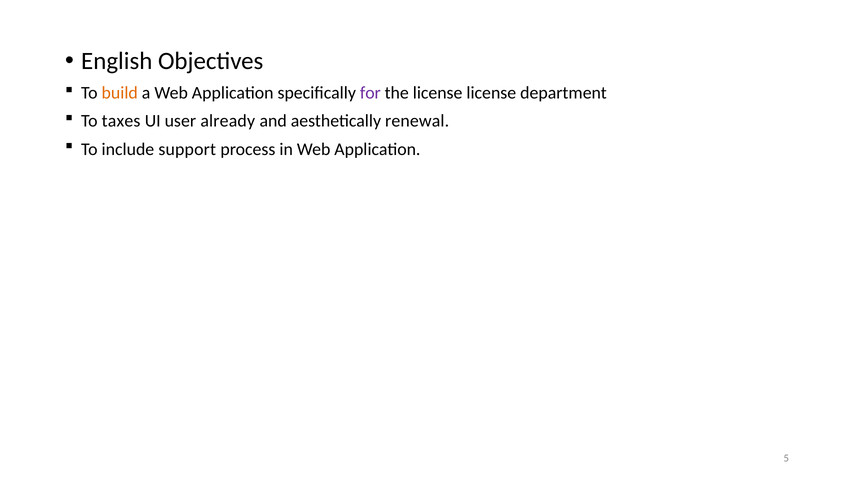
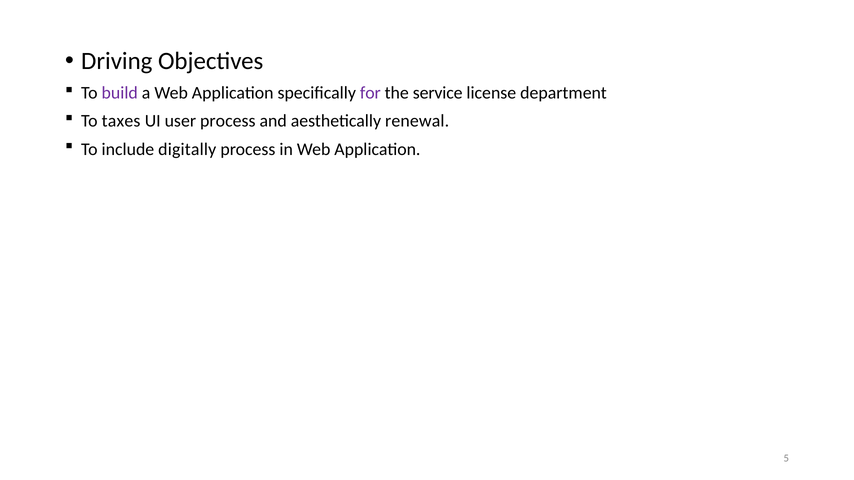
English: English -> Driving
build colour: orange -> purple
the license: license -> service
user already: already -> process
support: support -> digitally
